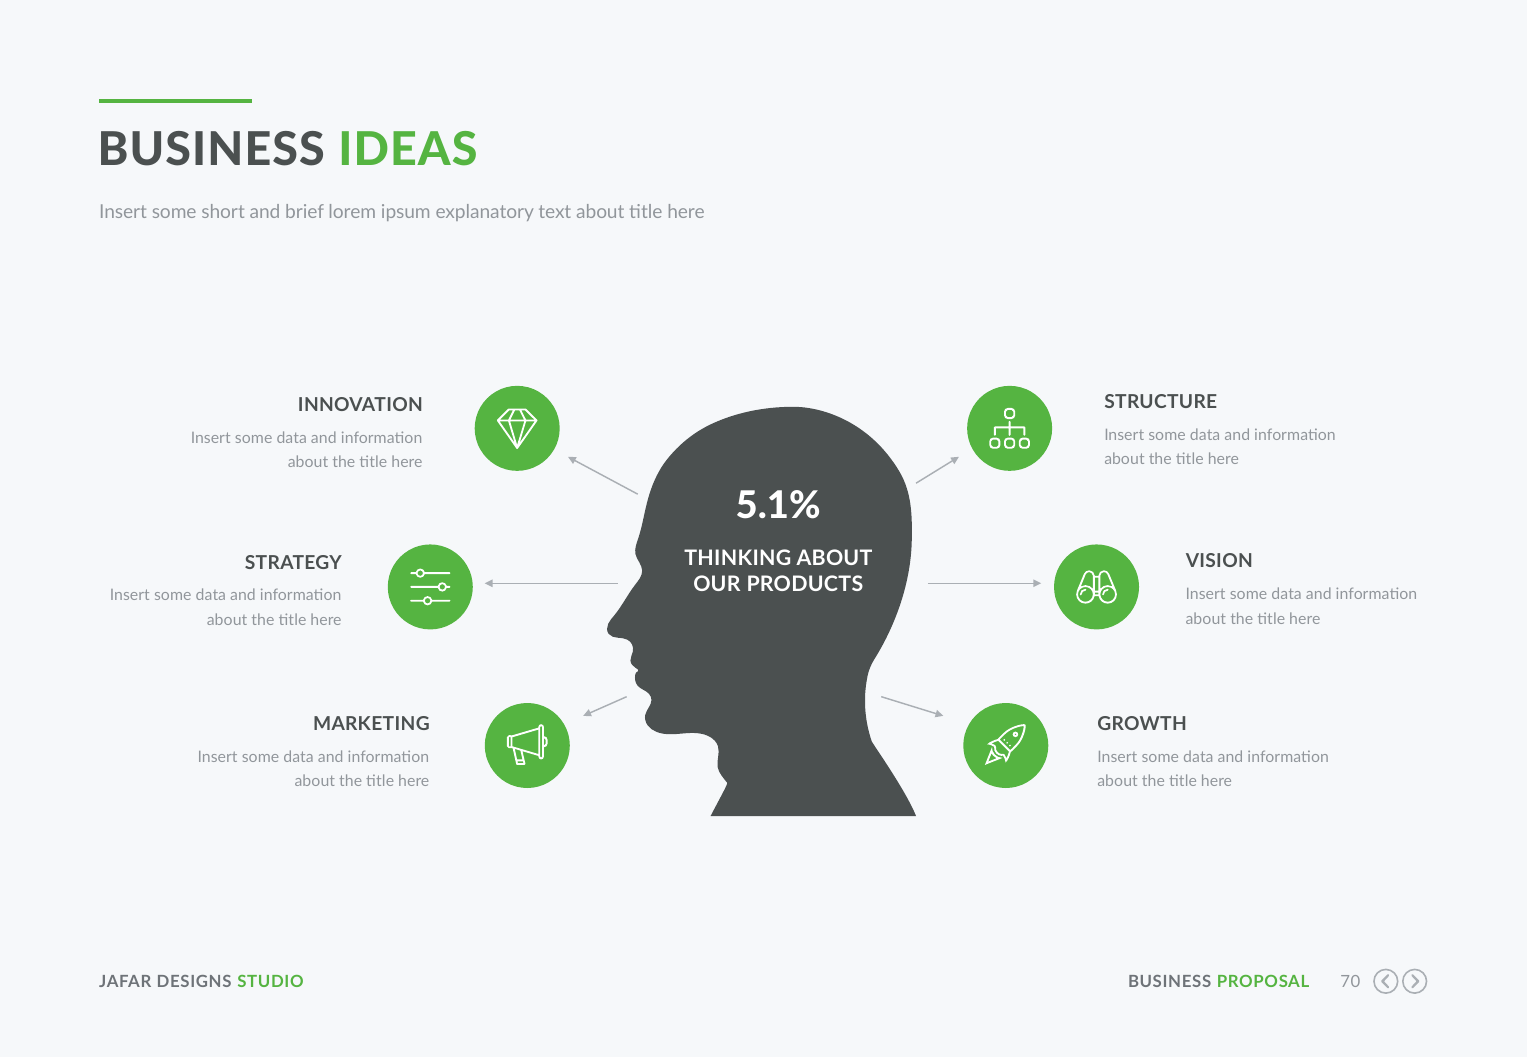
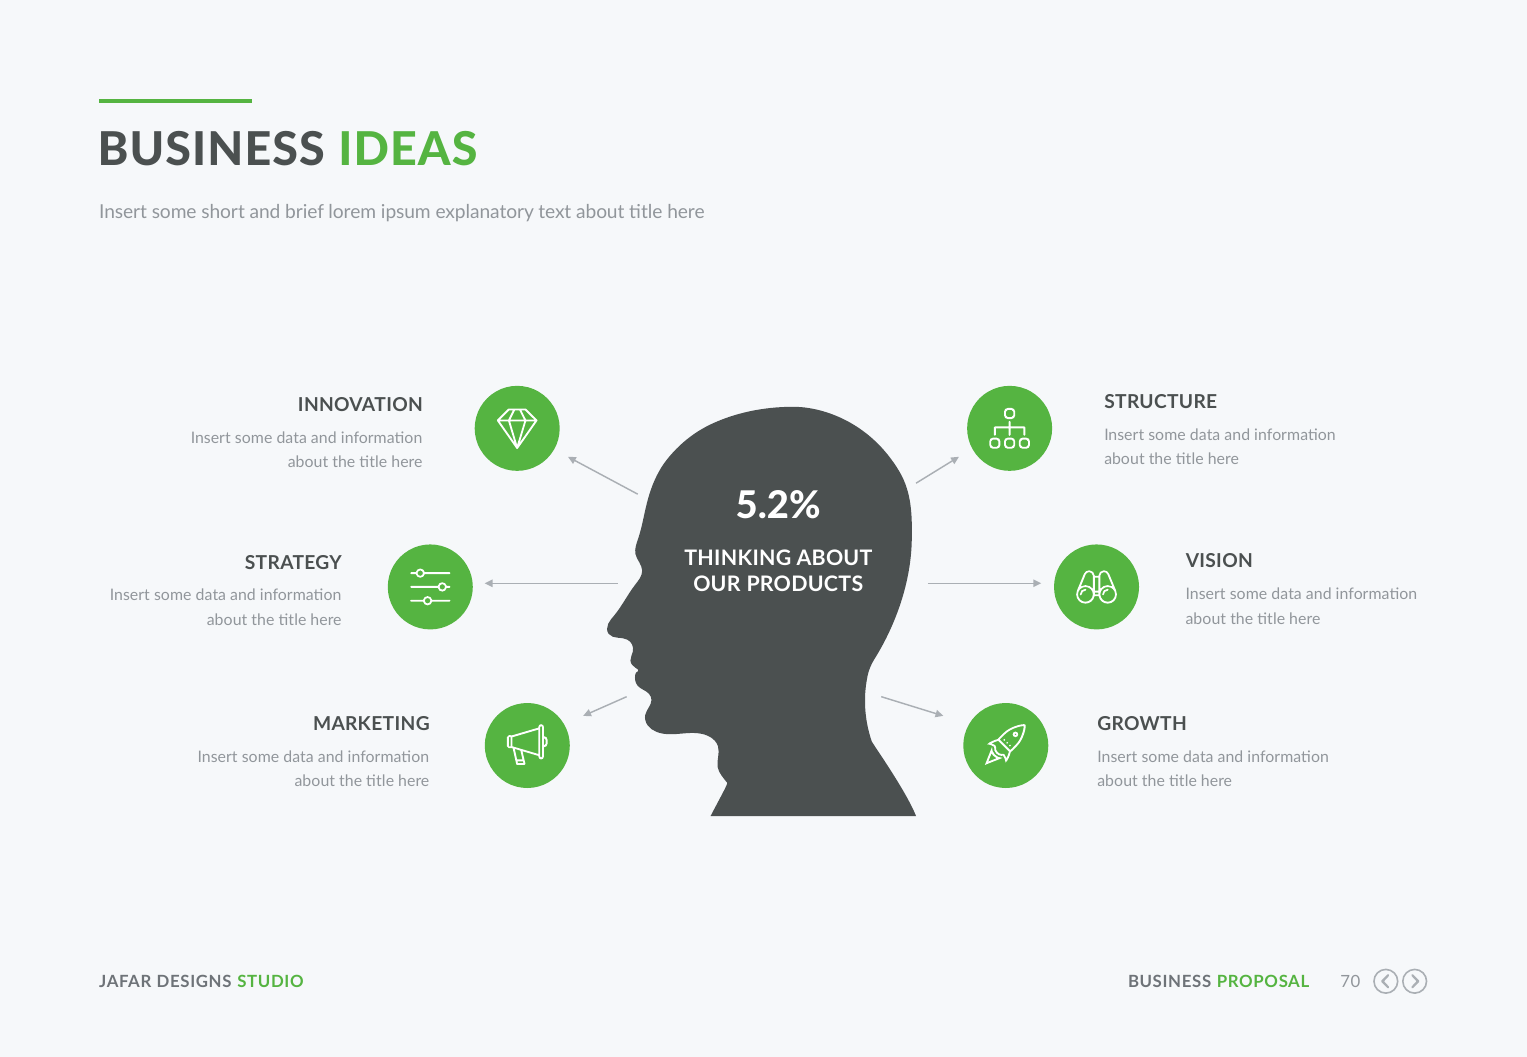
5.1%: 5.1% -> 5.2%
